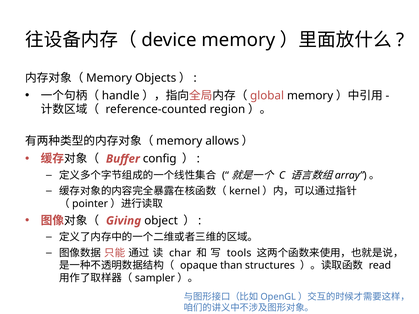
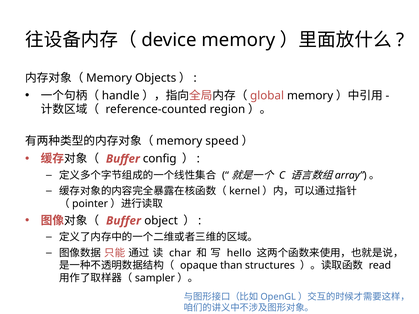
allows: allows -> speed
Giving at (124, 221): Giving -> Buffer
tools: tools -> hello
